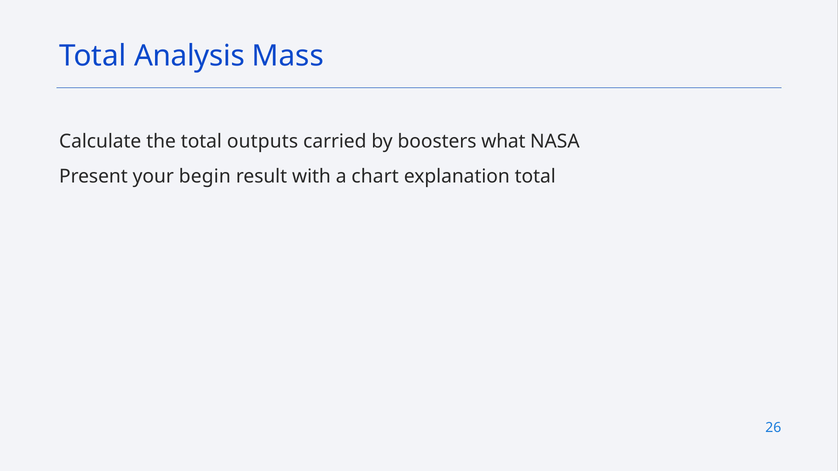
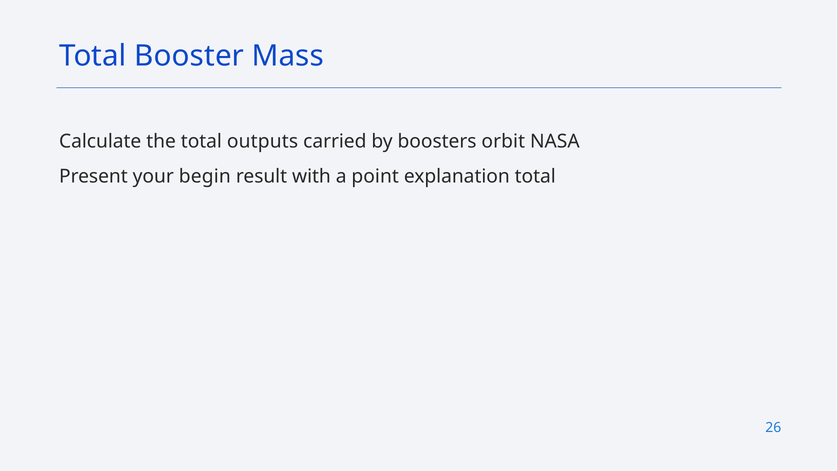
Analysis: Analysis -> Booster
what: what -> orbit
chart: chart -> point
